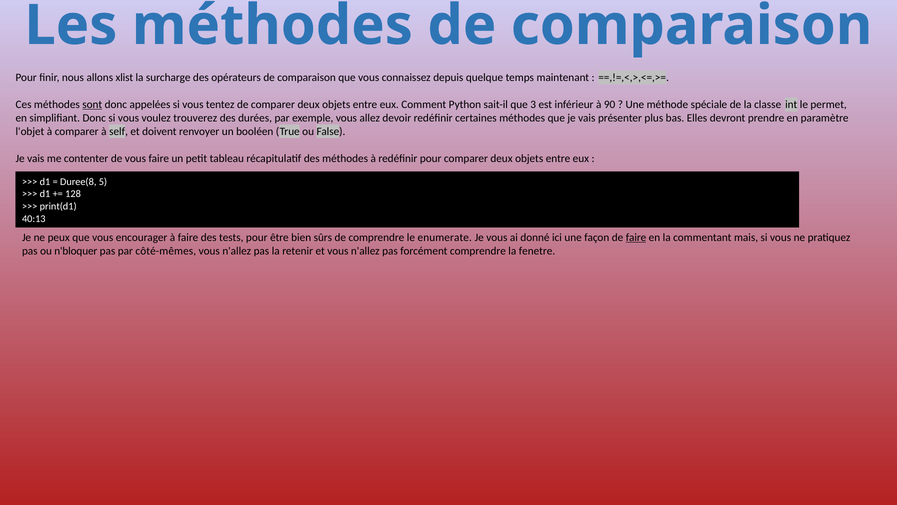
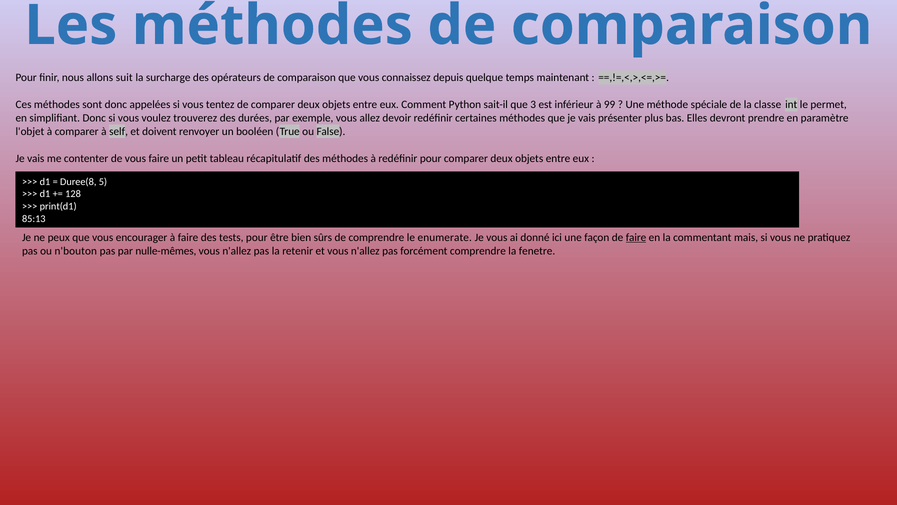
xlist: xlist -> suit
sont underline: present -> none
90: 90 -> 99
40:13: 40:13 -> 85:13
n'bloquer: n'bloquer -> n'bouton
côté-mêmes: côté-mêmes -> nulle-mêmes
